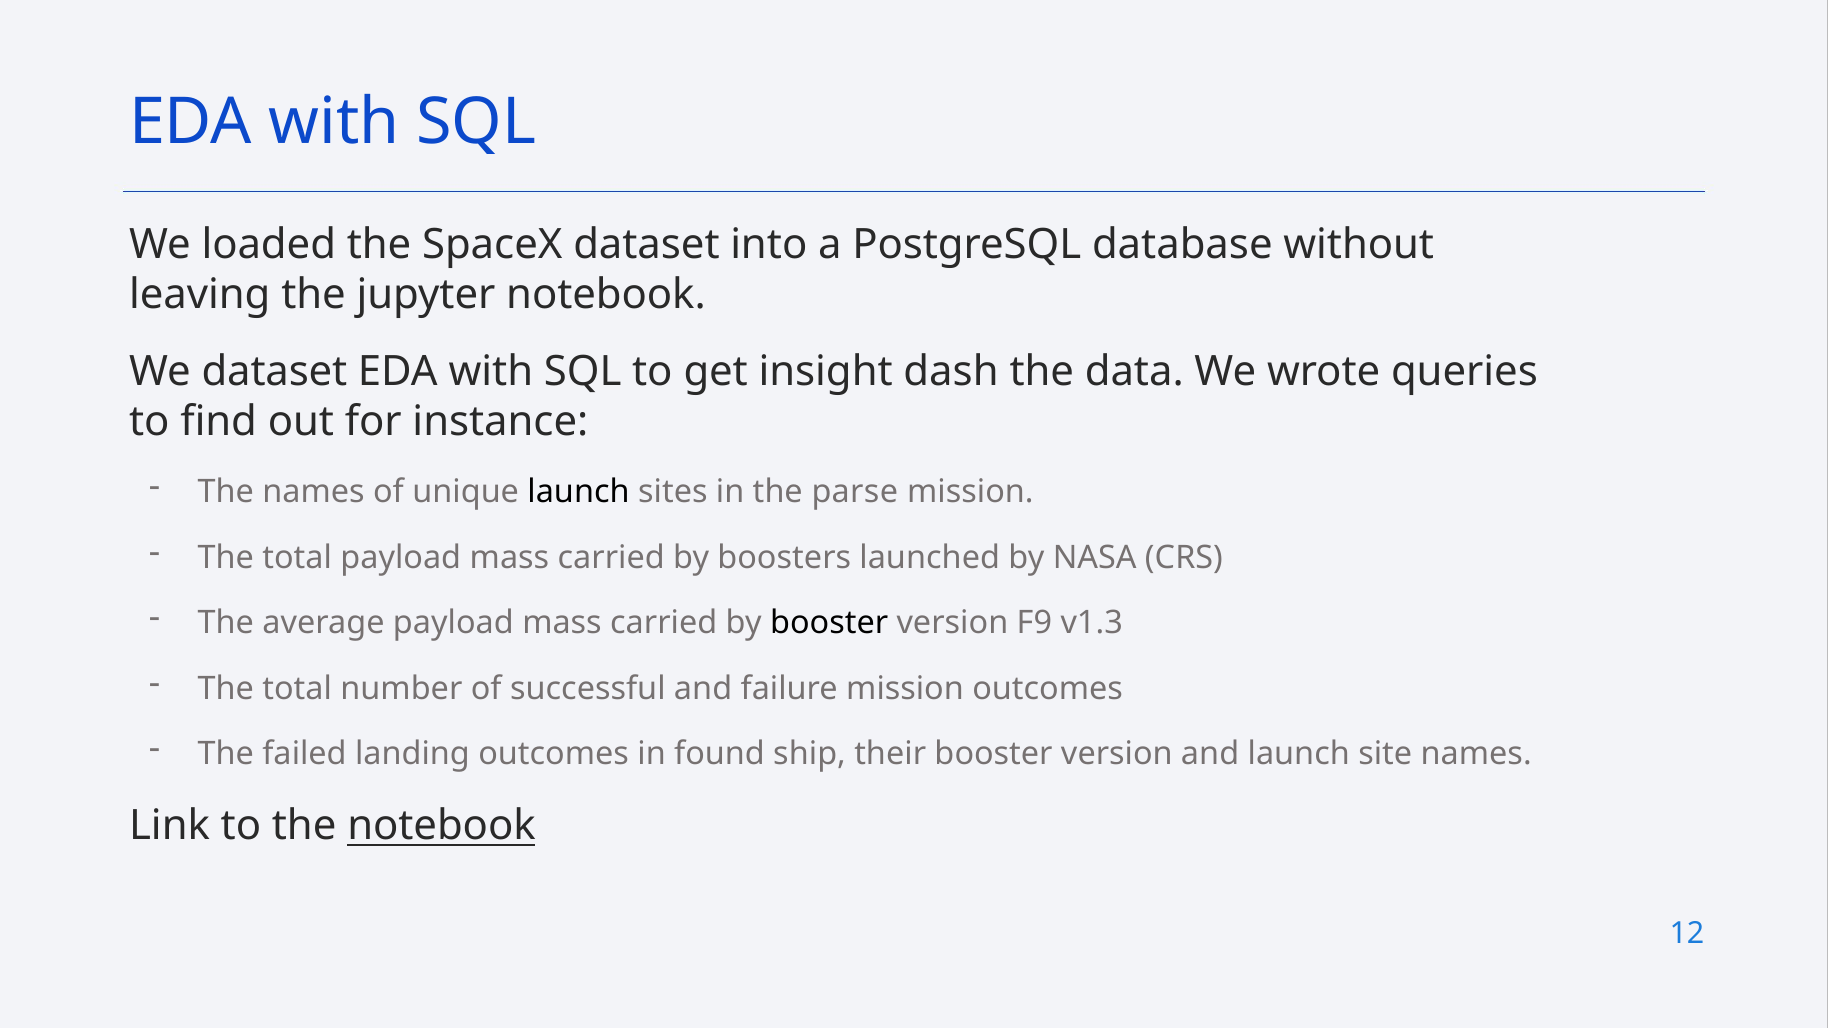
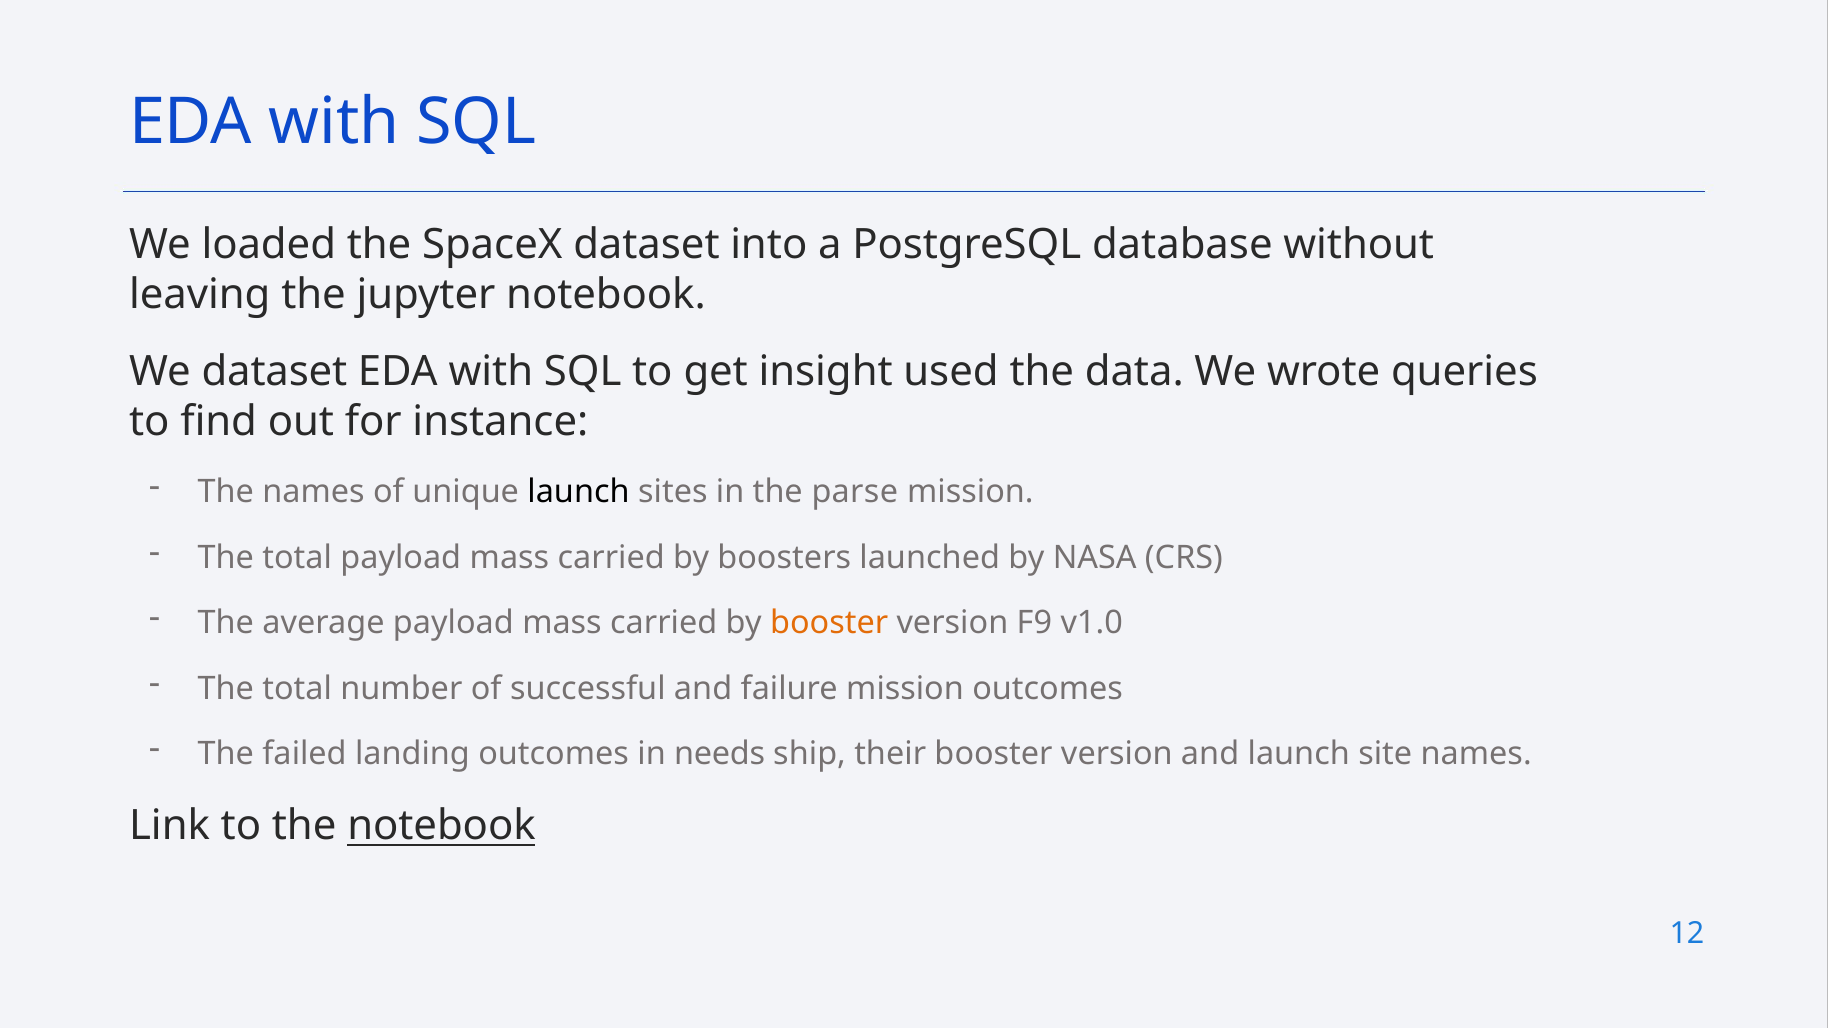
dash: dash -> used
booster at (829, 623) colour: black -> orange
v1.3: v1.3 -> v1.0
found: found -> needs
